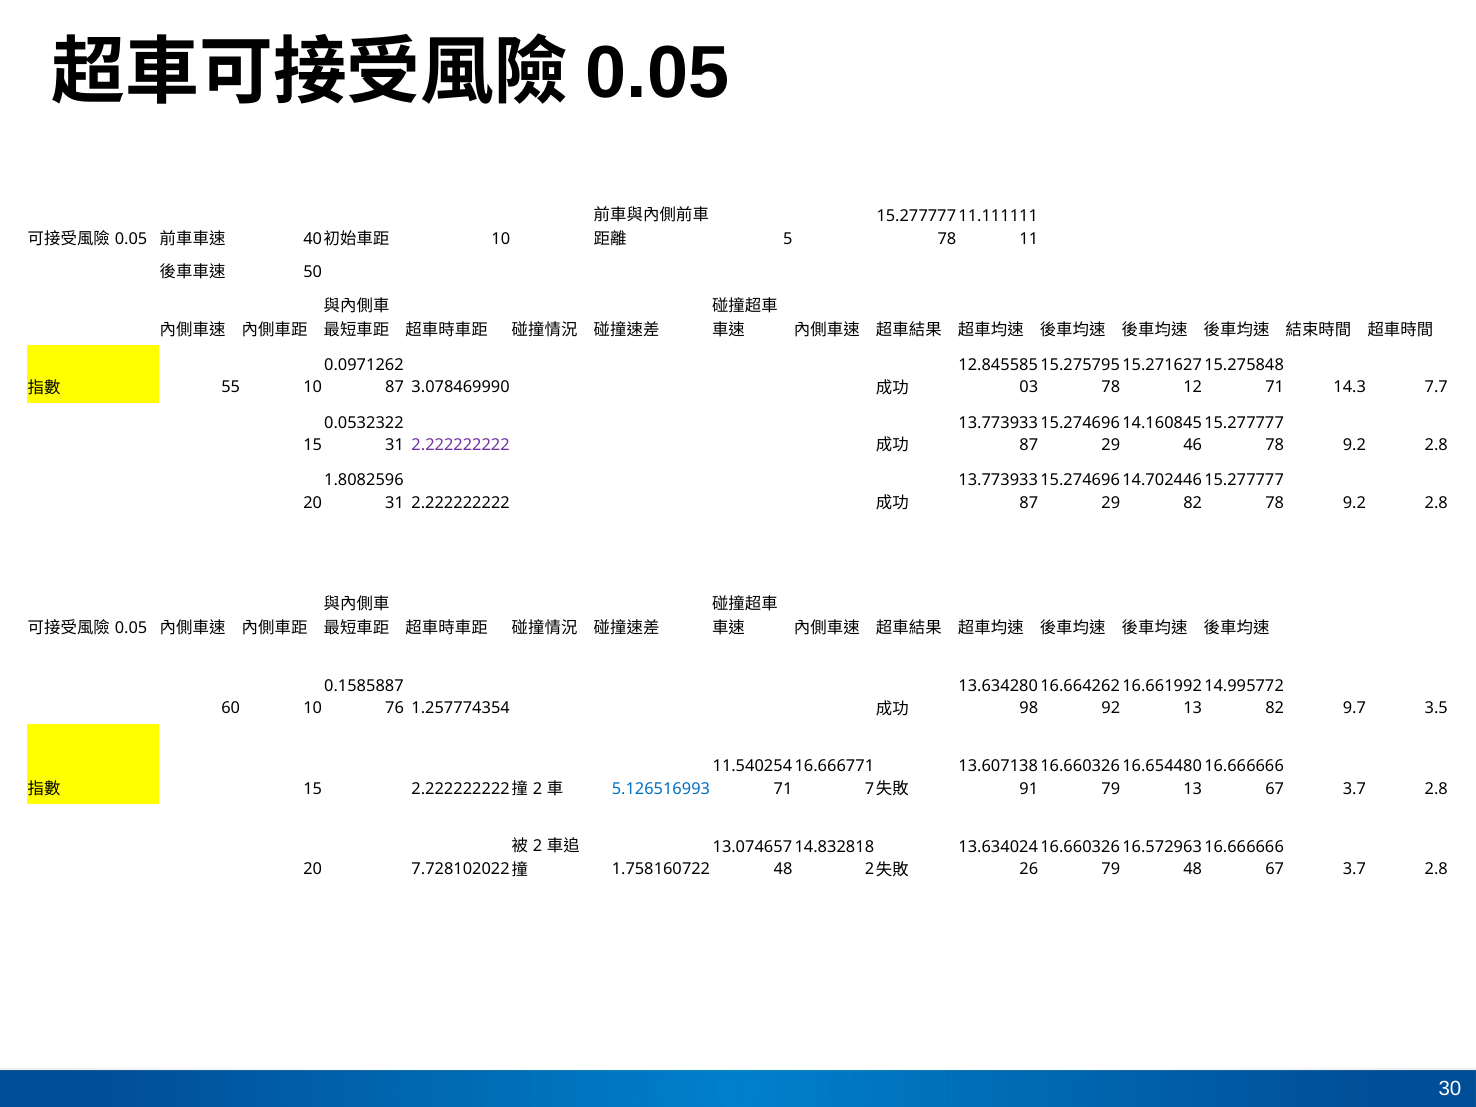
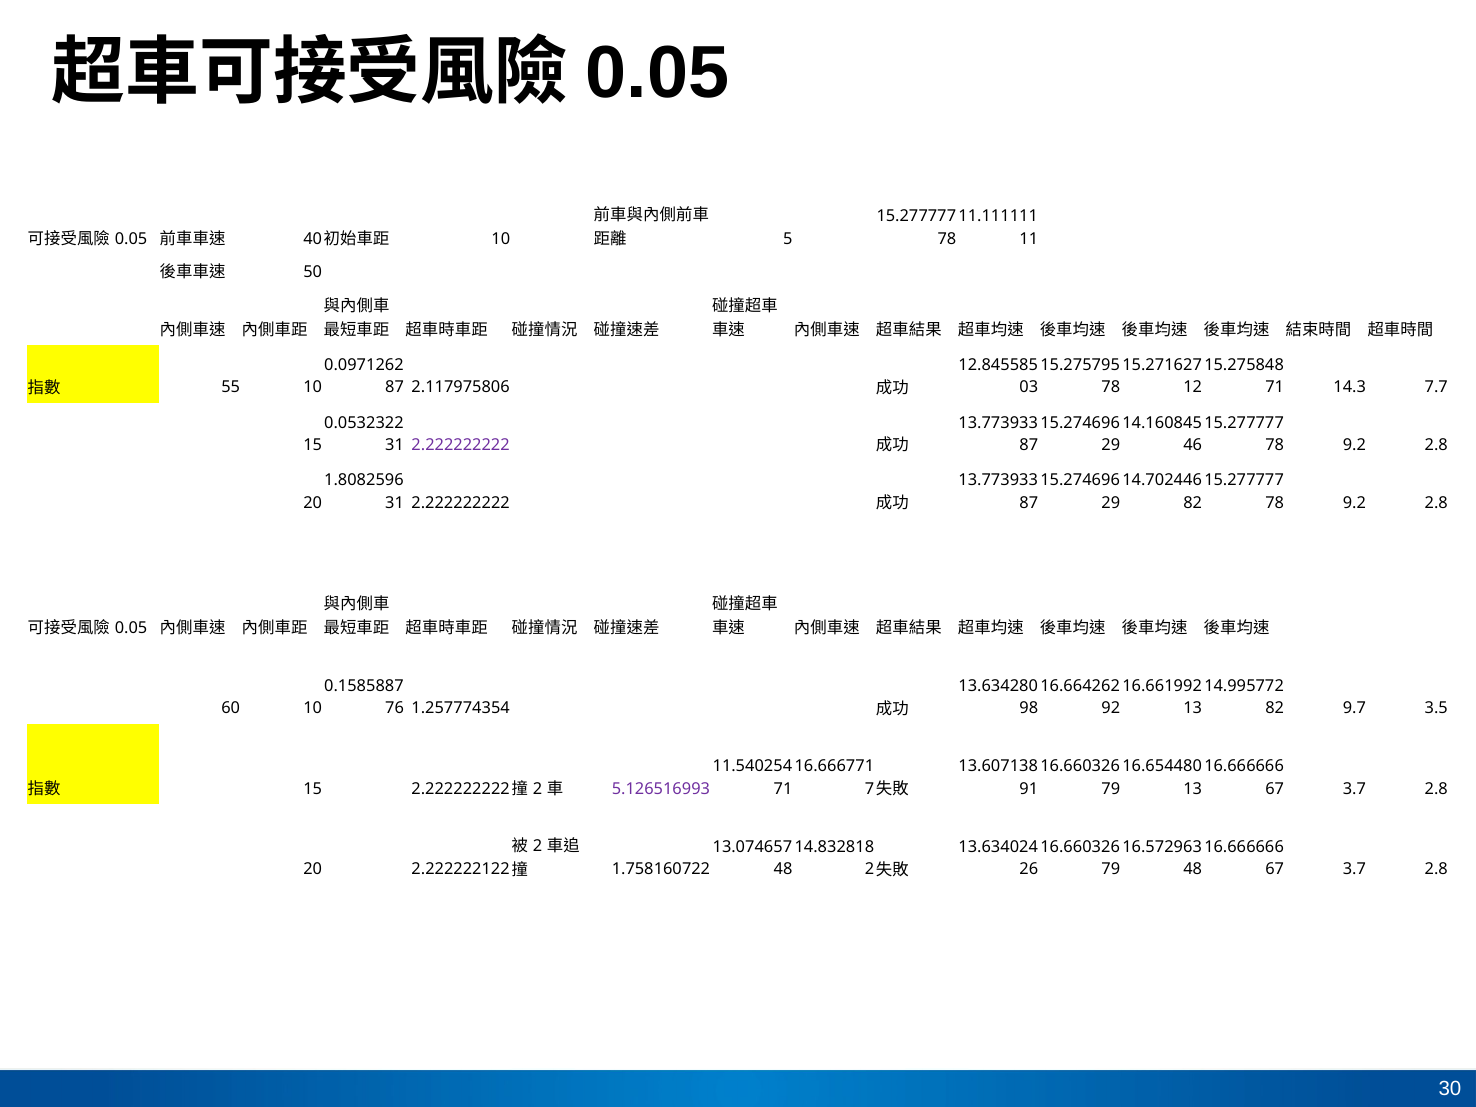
3.078469990: 3.078469990 -> 2.117975806
5.126516993 colour: blue -> purple
7.728102022: 7.728102022 -> 2.222222122
